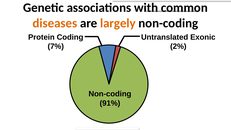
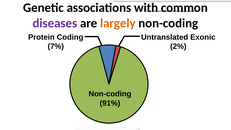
diseases colour: orange -> purple
